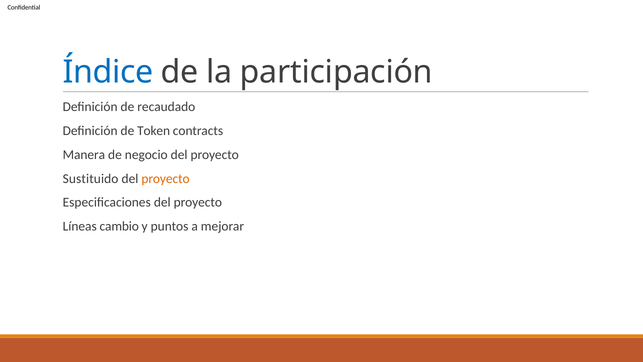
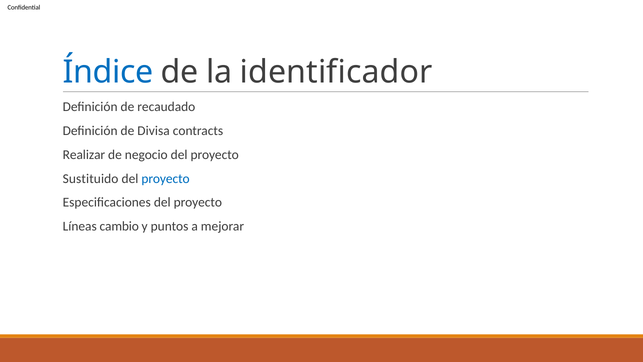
participación: participación -> identificador
Token: Token -> Divisa
Manera: Manera -> Realizar
proyecto at (166, 178) colour: orange -> blue
